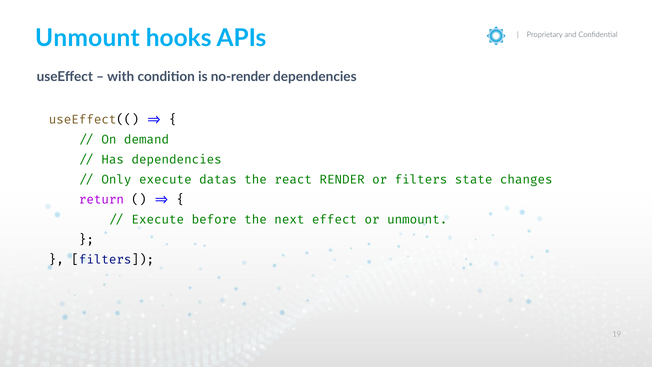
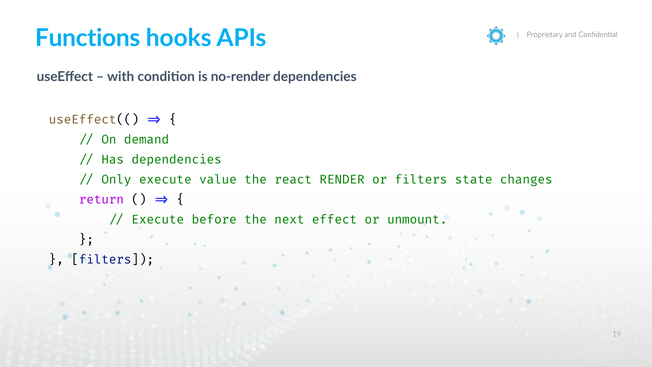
Unmount at (87, 38): Unmount -> Functions
datas: datas -> value
